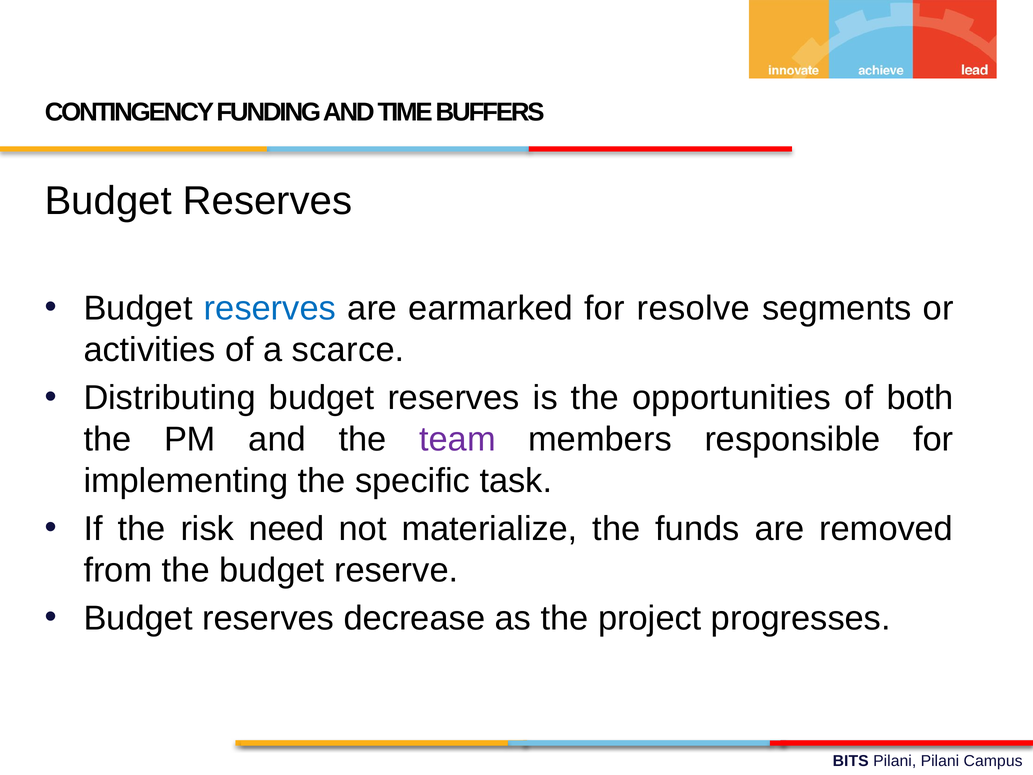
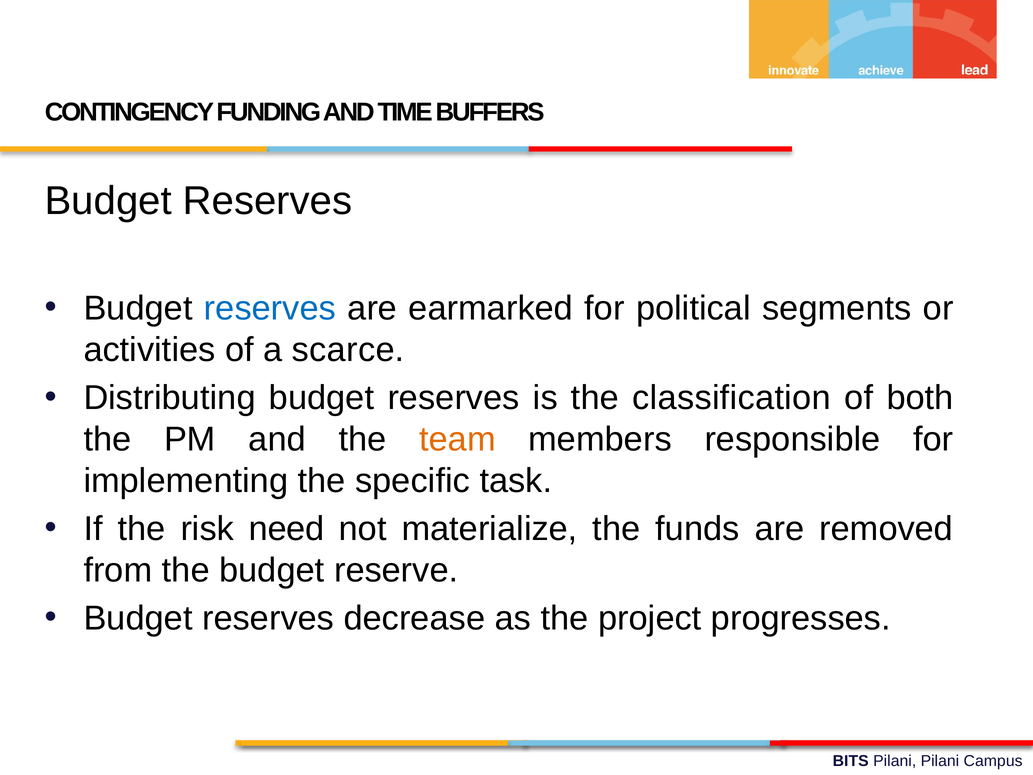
resolve: resolve -> political
opportunities: opportunities -> classification
team colour: purple -> orange
